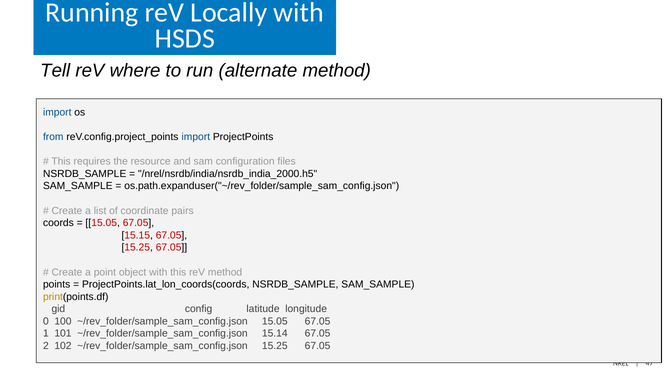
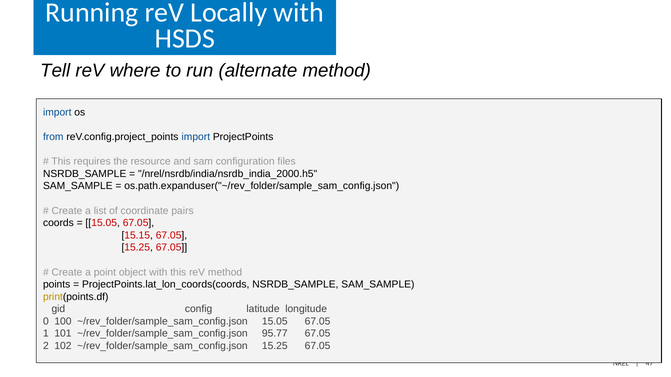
15.14: 15.14 -> 95.77
